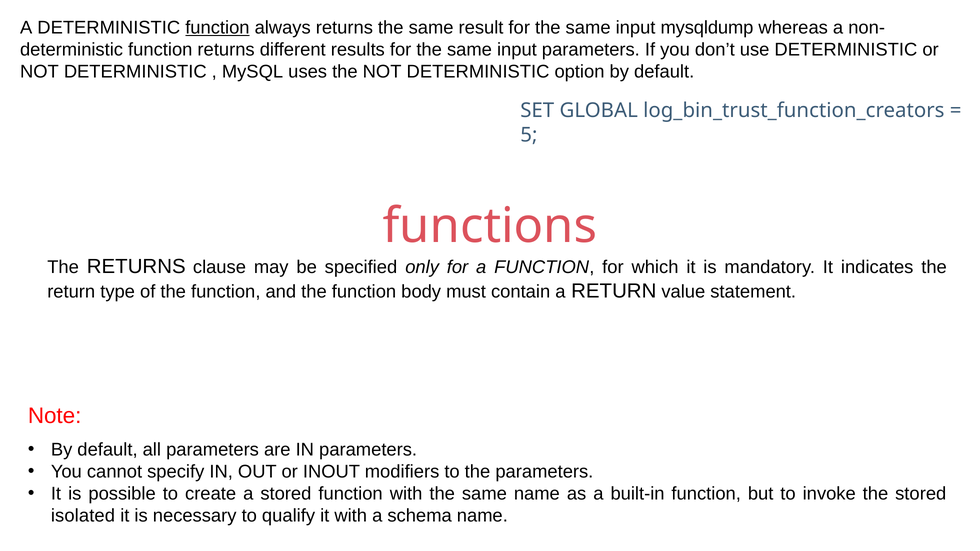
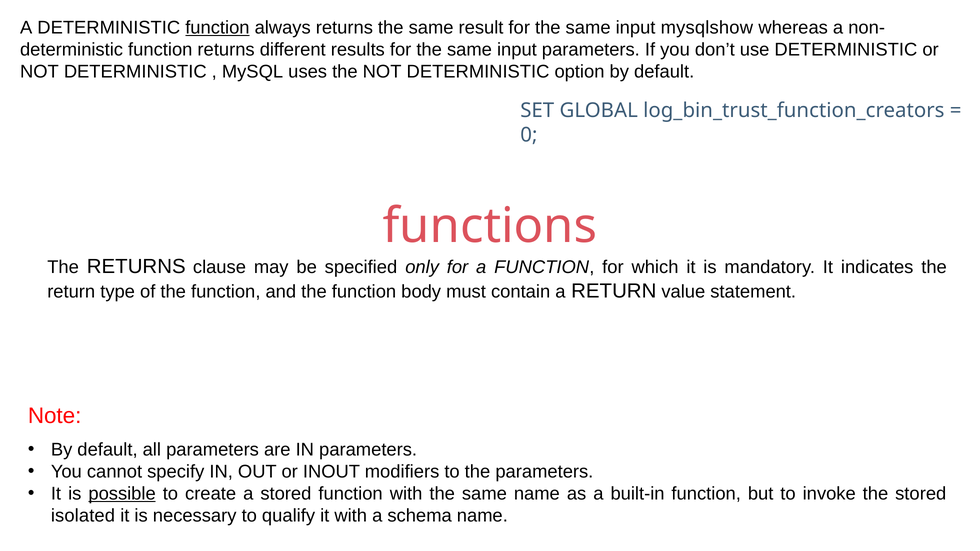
mysqldump: mysqldump -> mysqlshow
5: 5 -> 0
possible underline: none -> present
